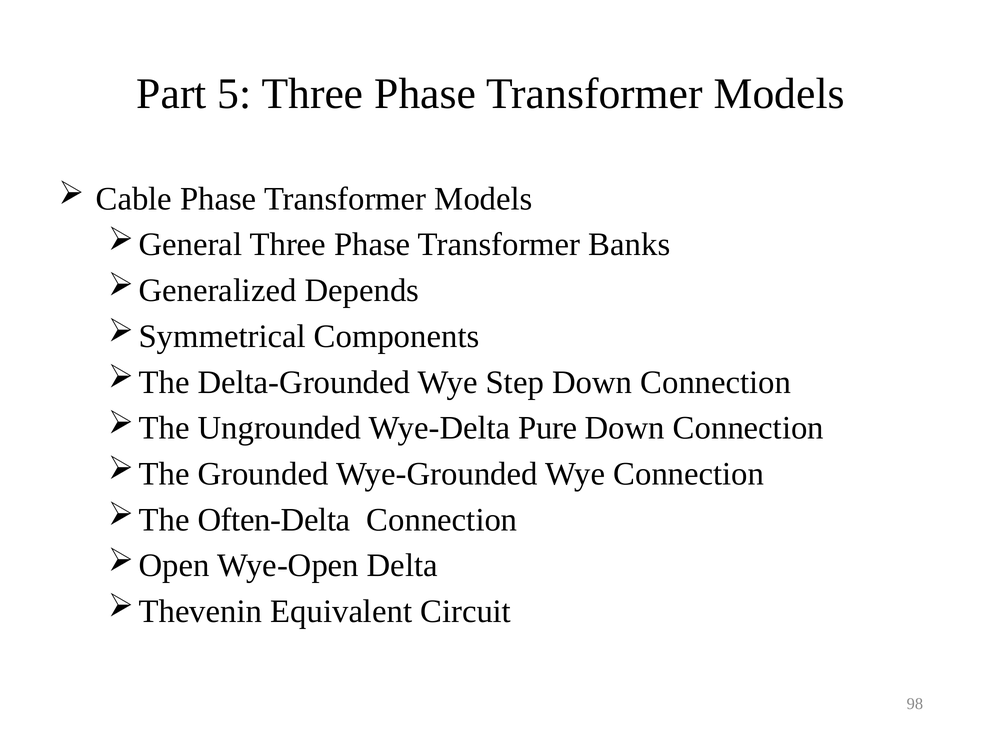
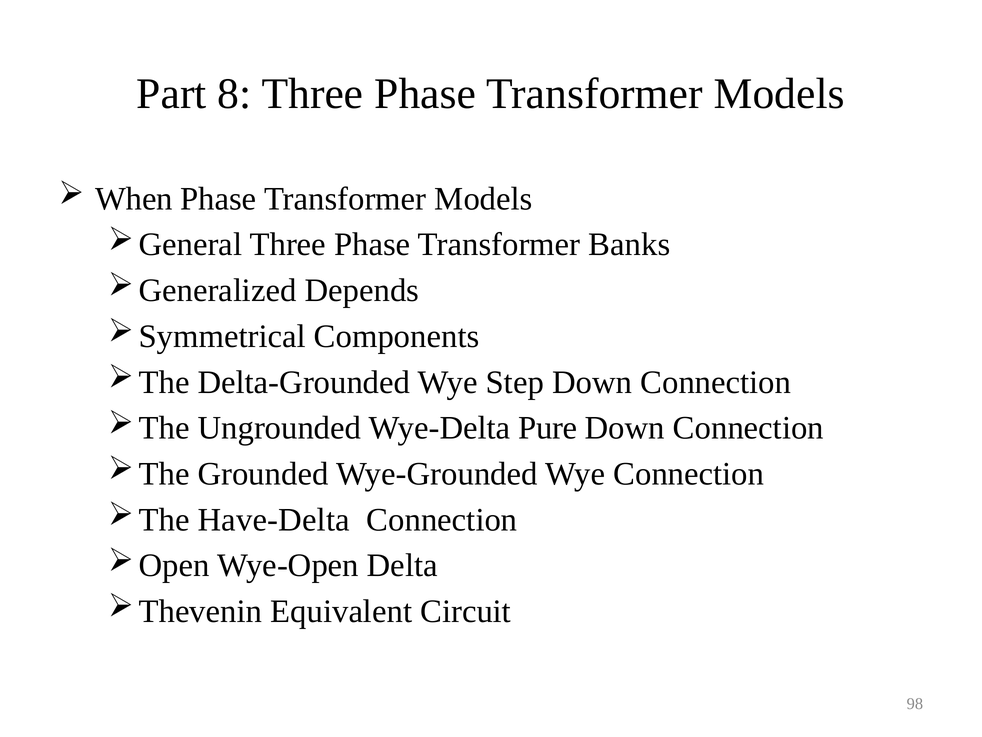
5: 5 -> 8
Cable: Cable -> When
Often-Delta: Often-Delta -> Have-Delta
